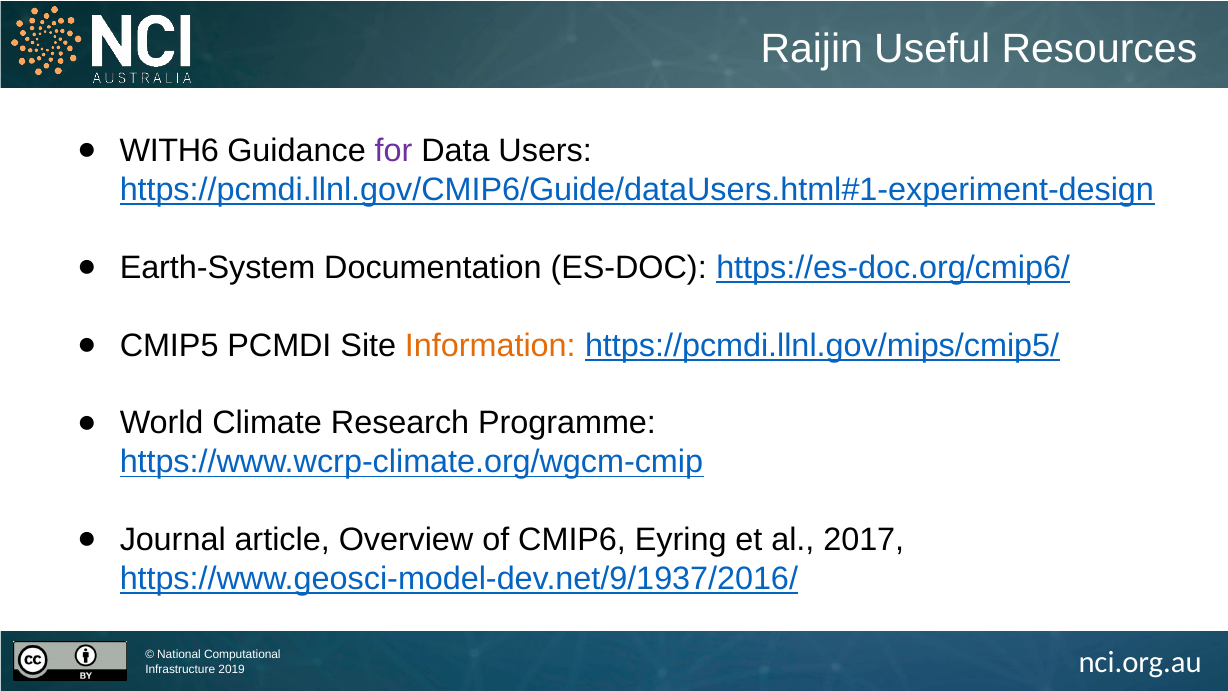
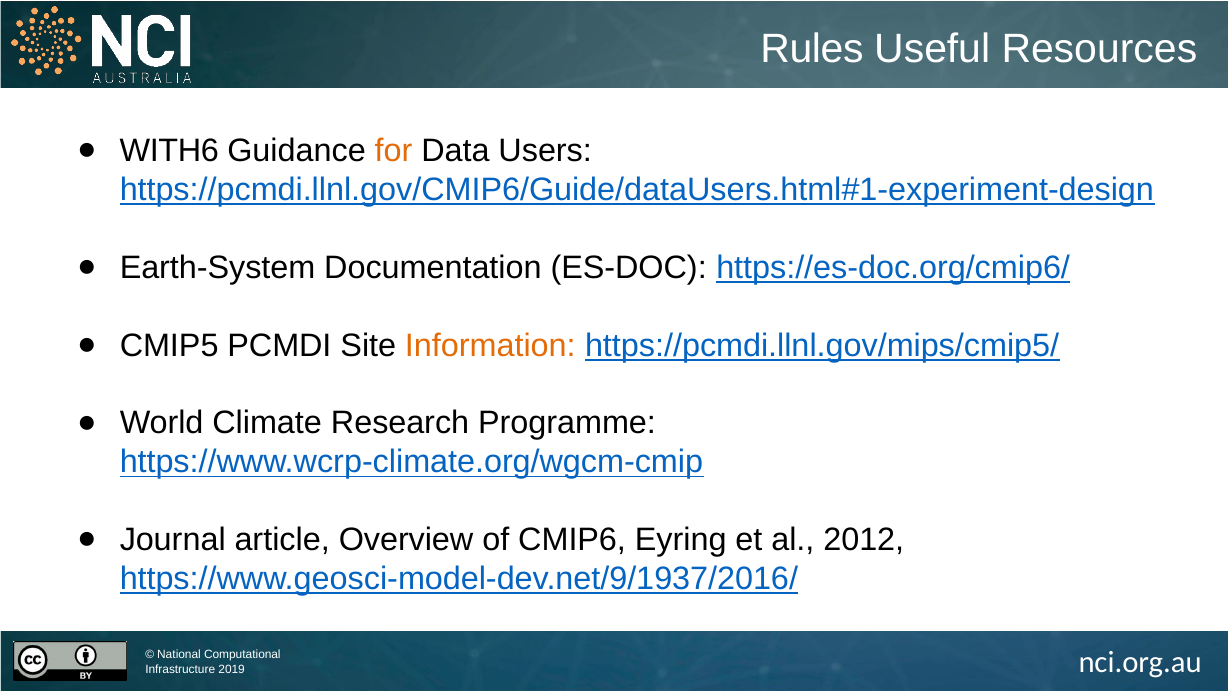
Raijin: Raijin -> Rules
for colour: purple -> orange
2017: 2017 -> 2012
